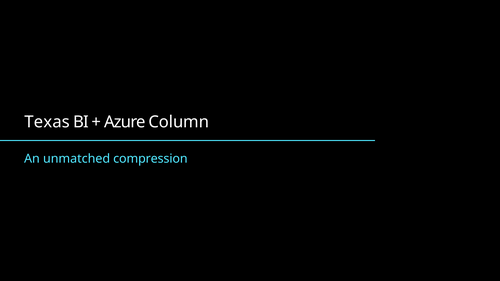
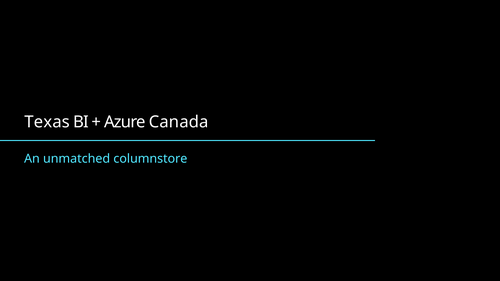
Column: Column -> Canada
compression: compression -> columnstore
